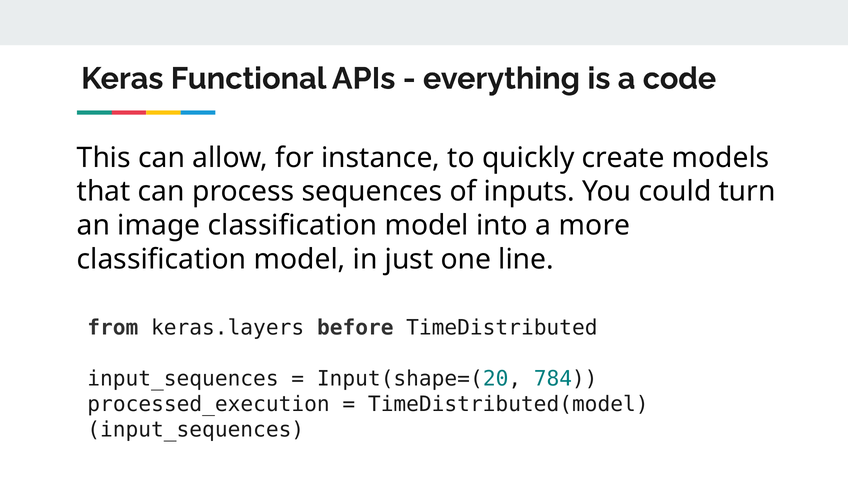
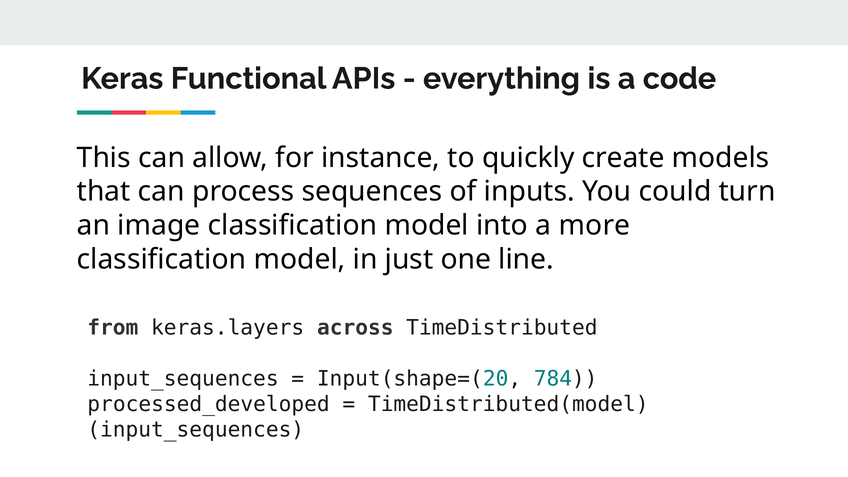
before: before -> across
processed_execution: processed_execution -> processed_developed
